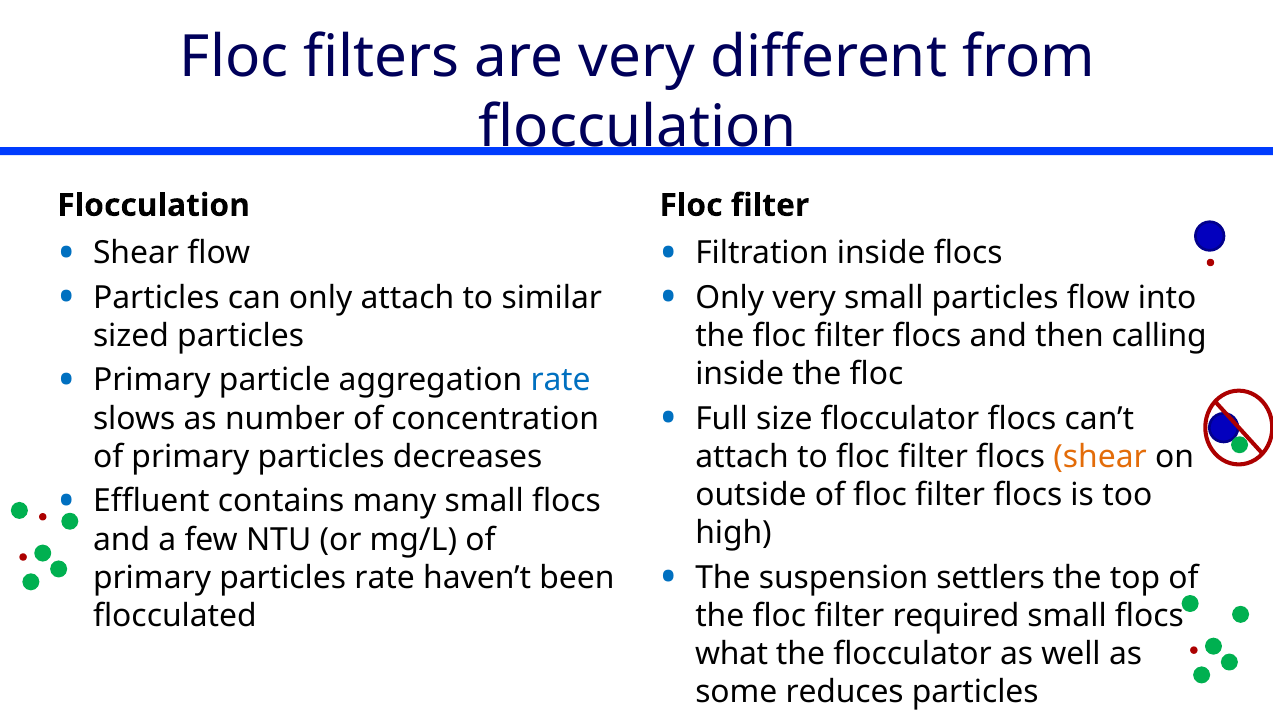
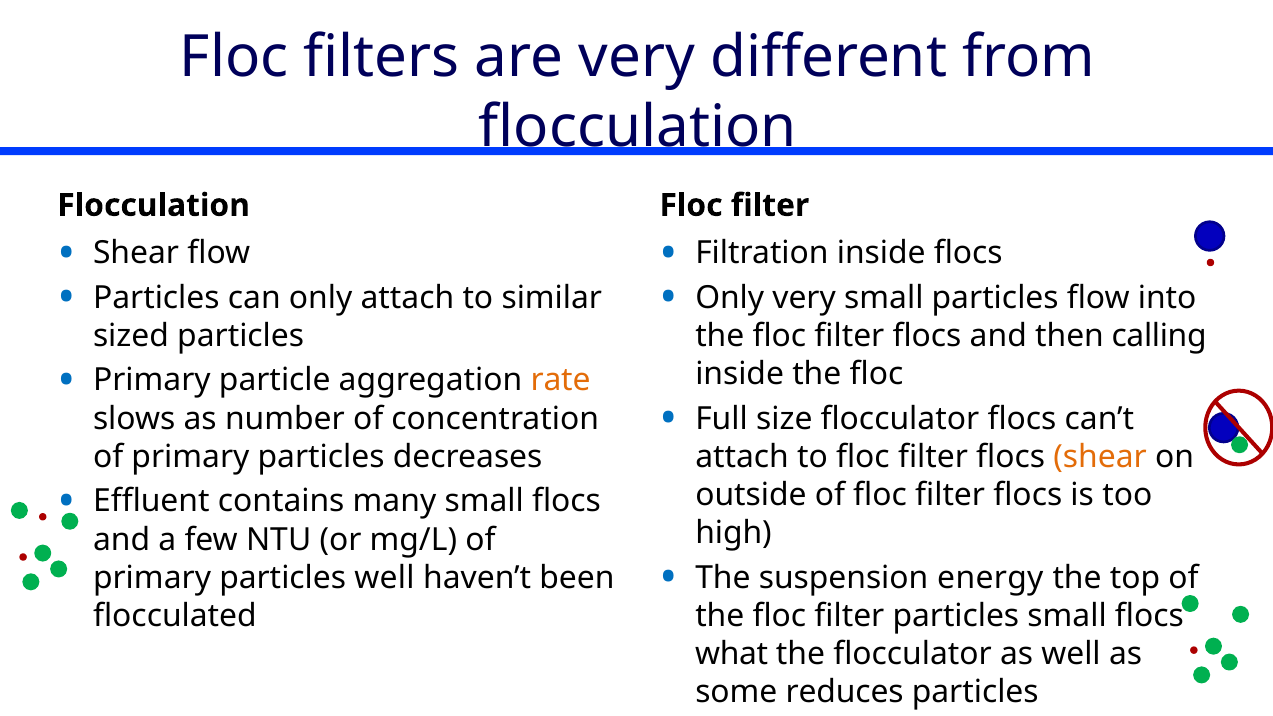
rate at (561, 380) colour: blue -> orange
settlers: settlers -> energy
particles rate: rate -> well
filter required: required -> particles
